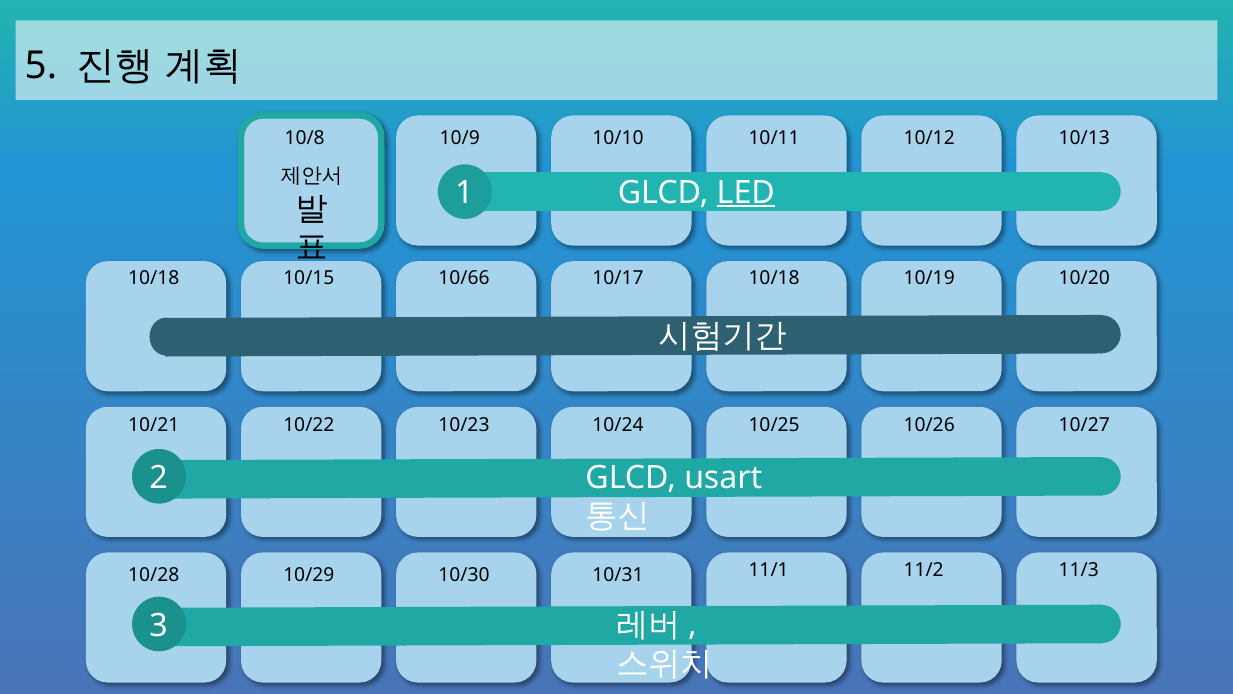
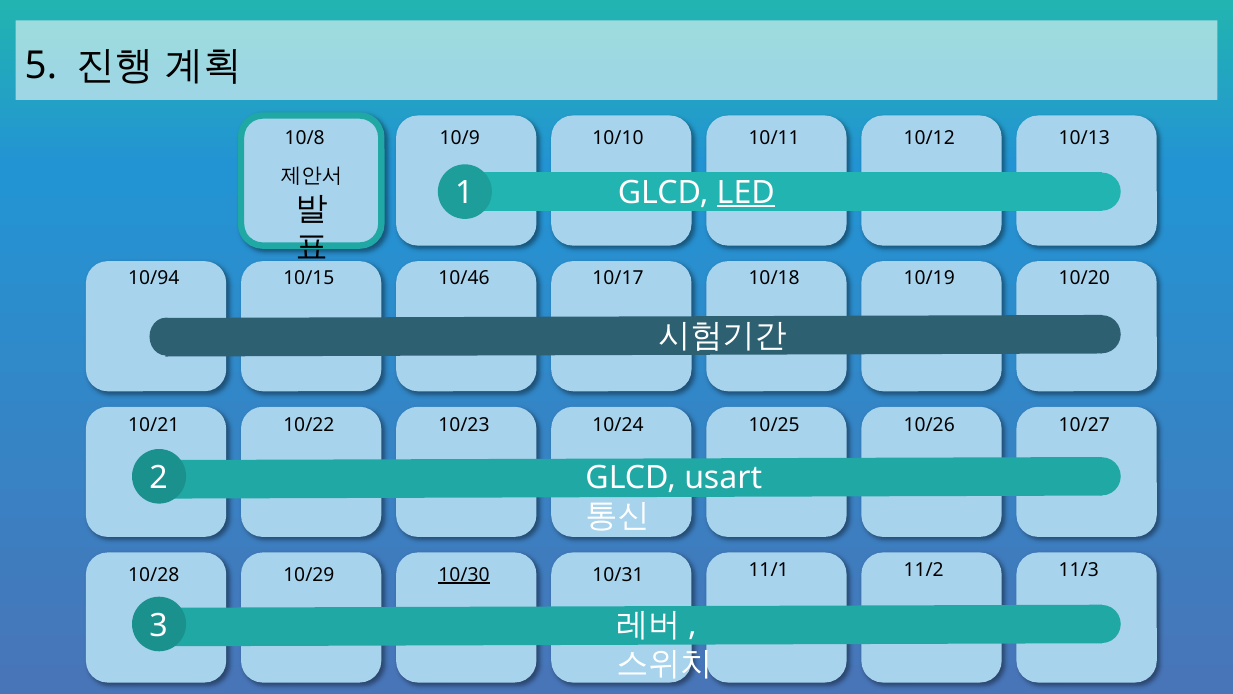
10/18 at (154, 278): 10/18 -> 10/94
10/66: 10/66 -> 10/46
10/30 underline: none -> present
